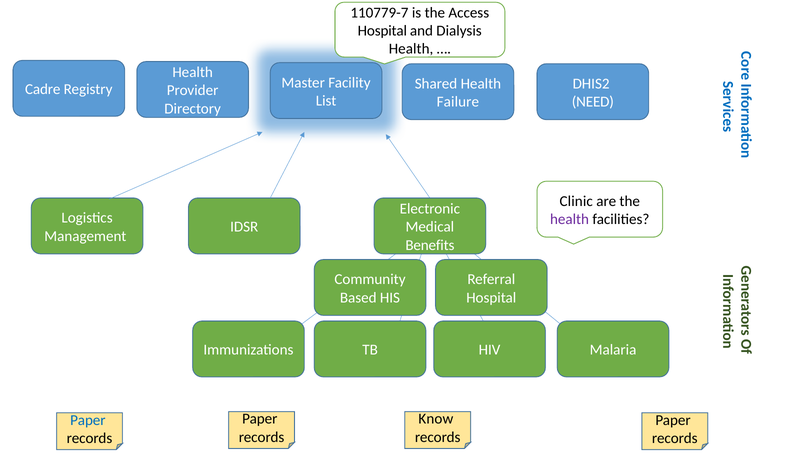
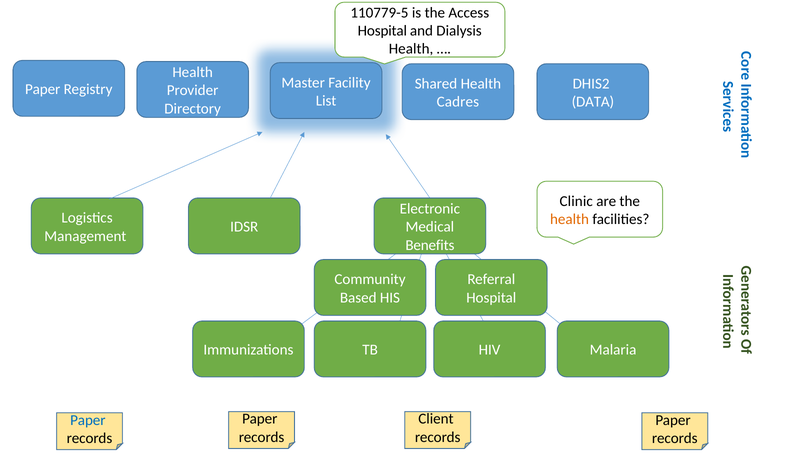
110779-7: 110779-7 -> 110779-5
Cadre at (43, 89): Cadre -> Paper
Failure: Failure -> Cadres
NEED: NEED -> DATA
health at (570, 219) colour: purple -> orange
Know: Know -> Client
